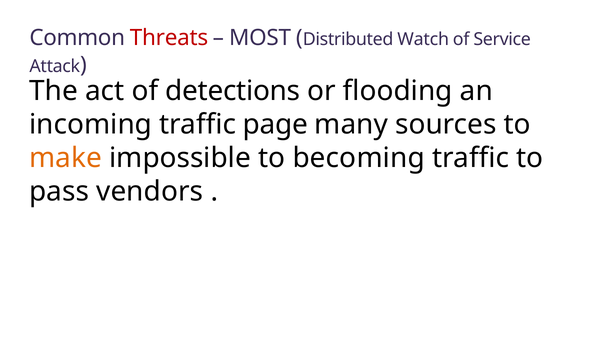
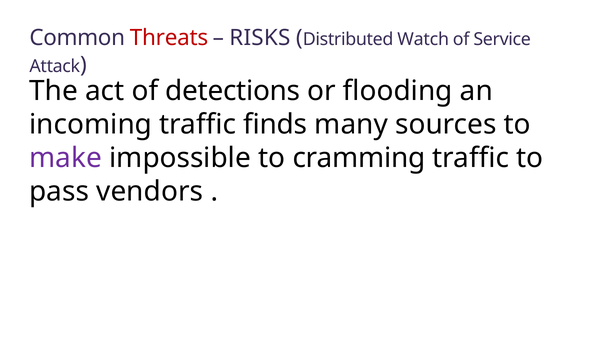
MOST: MOST -> RISKS
page: page -> finds
make colour: orange -> purple
becoming: becoming -> cramming
